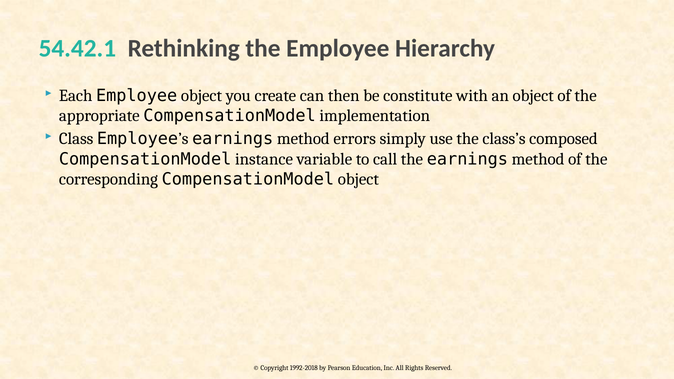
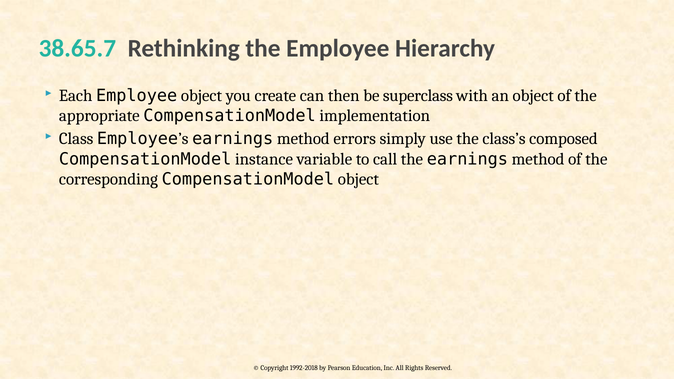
54.42.1: 54.42.1 -> 38.65.7
constitute: constitute -> superclass
